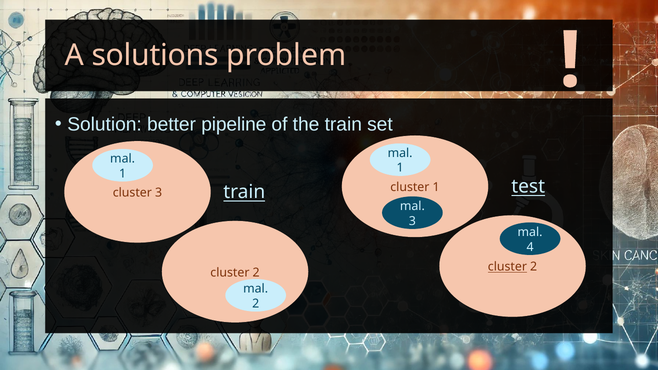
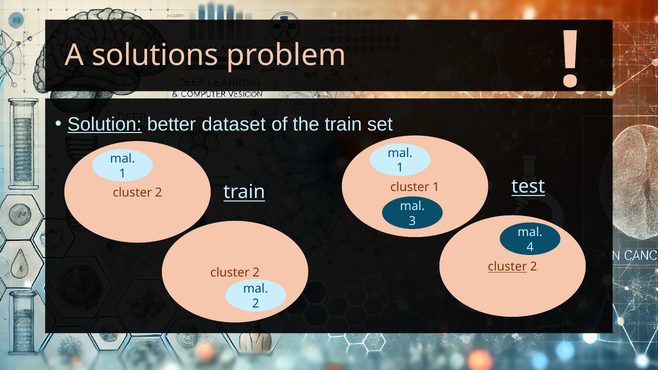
Solution underline: none -> present
pipeline: pipeline -> dataset
3 at (159, 193): 3 -> 2
